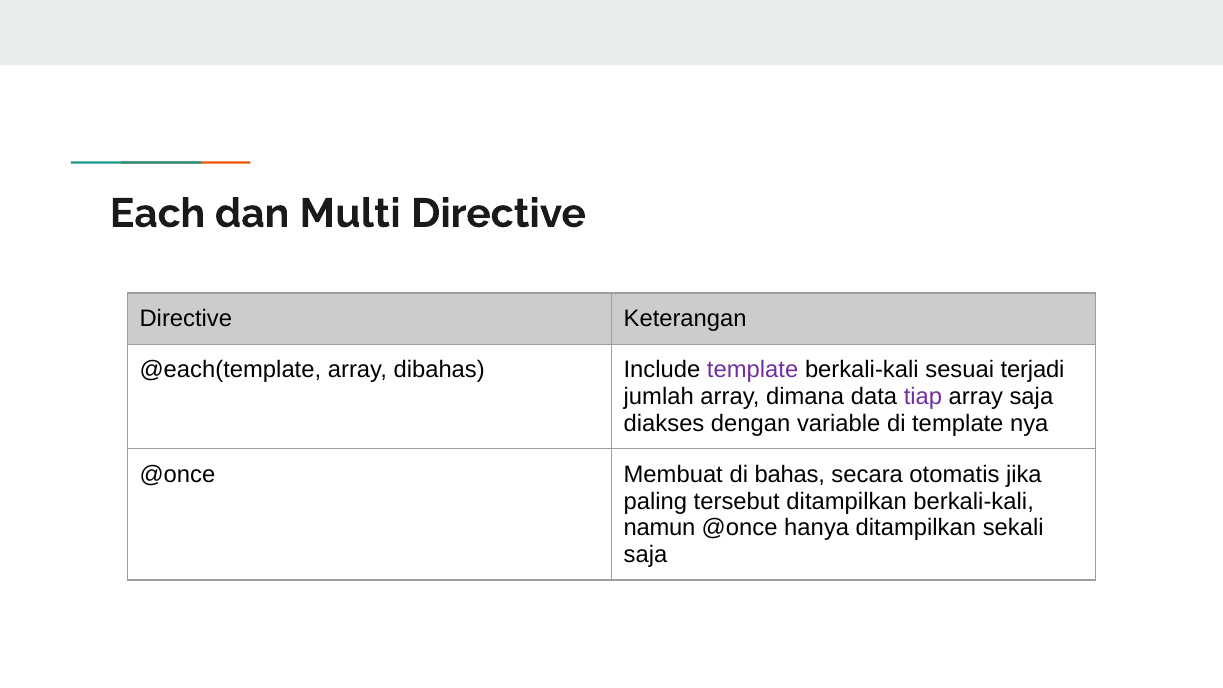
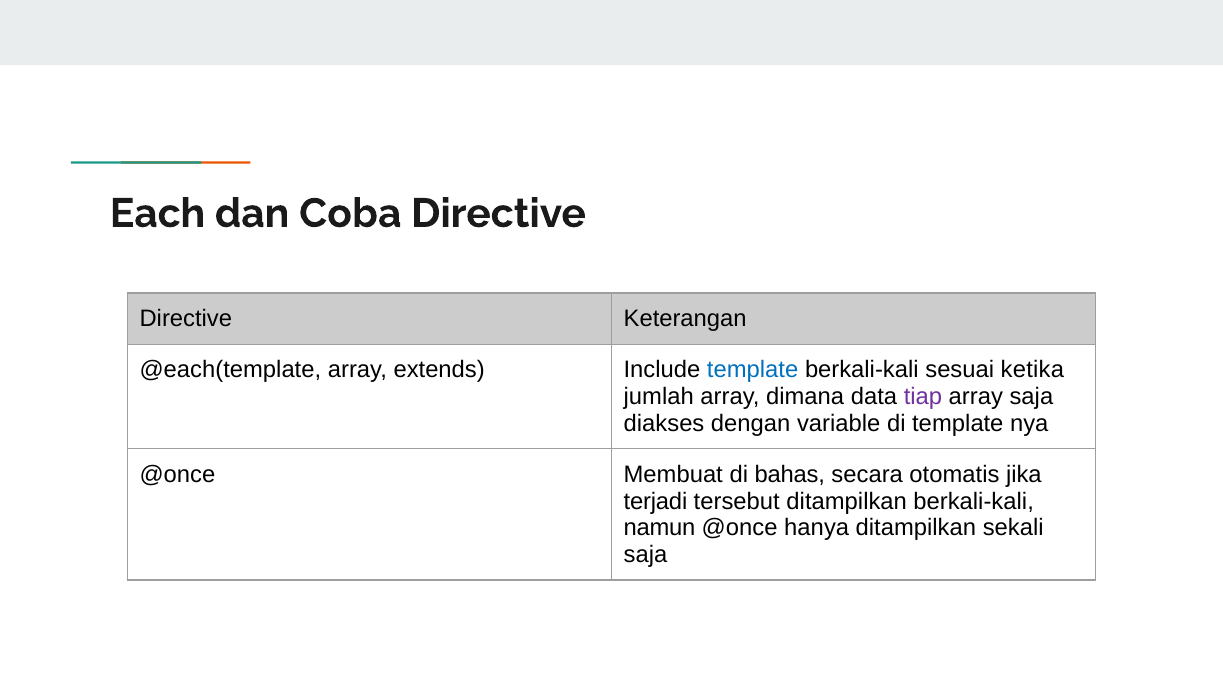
Multi: Multi -> Coba
dibahas: dibahas -> extends
template at (753, 370) colour: purple -> blue
terjadi: terjadi -> ketika
paling: paling -> terjadi
